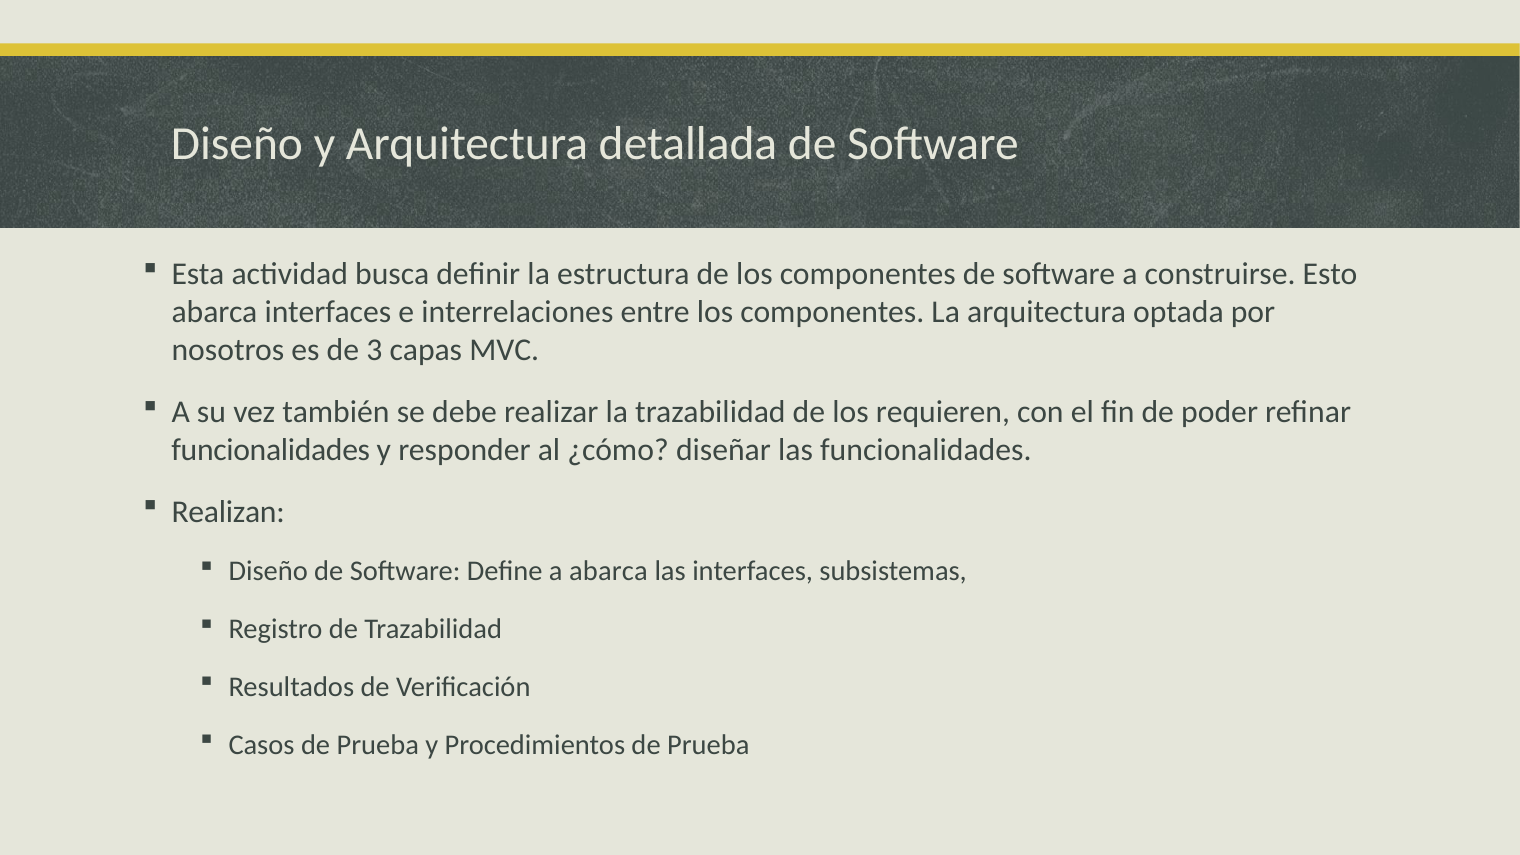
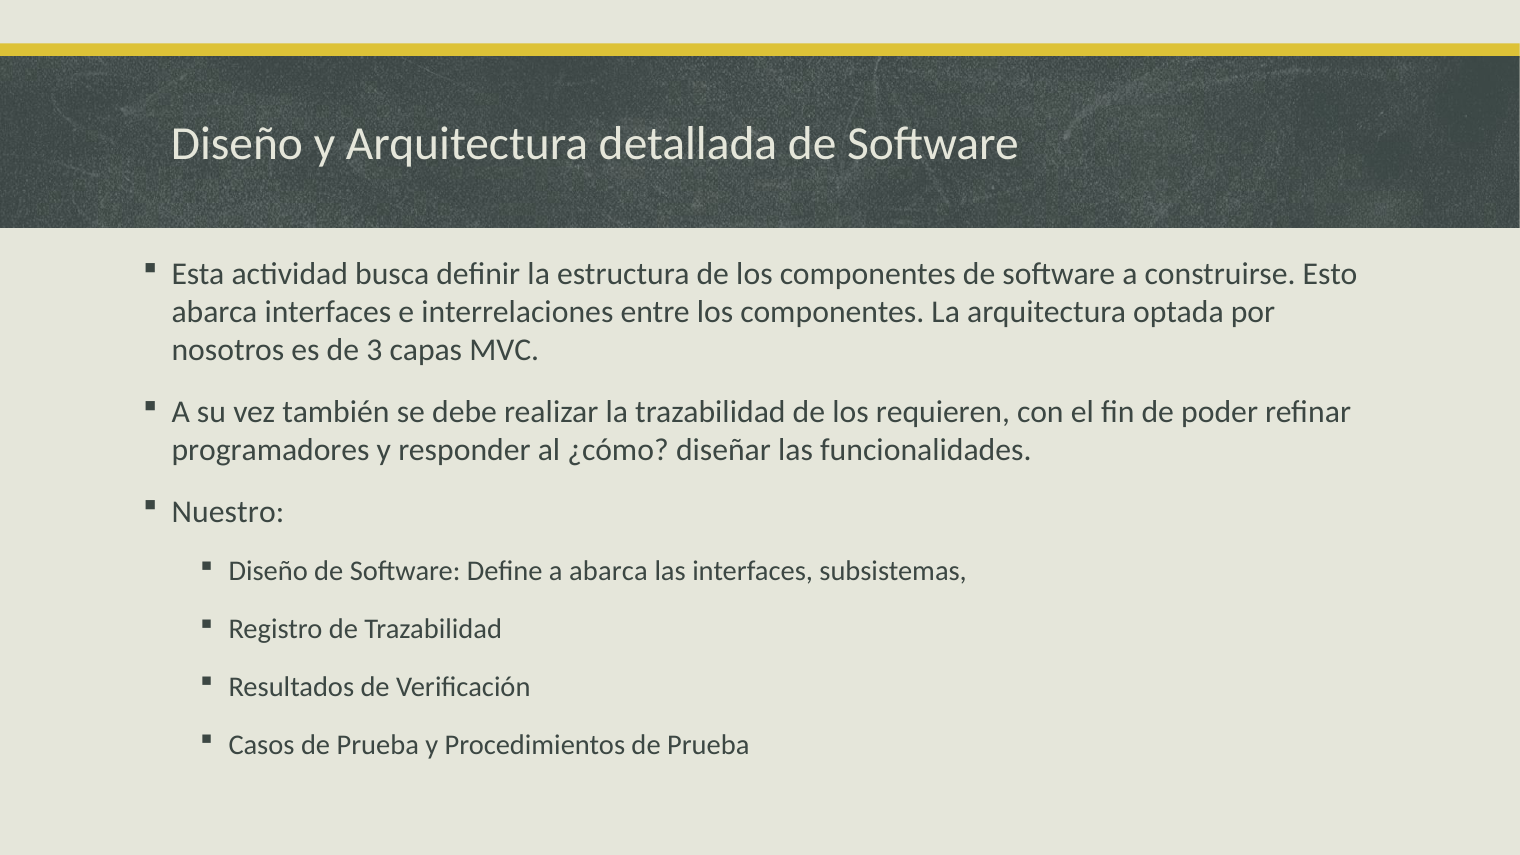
funcionalidades at (271, 450): funcionalidades -> programadores
Realizan: Realizan -> Nuestro
